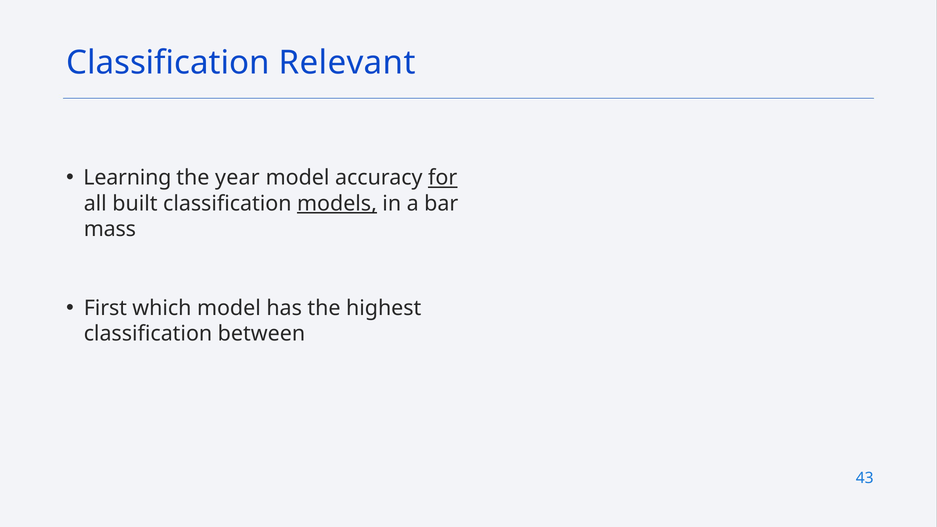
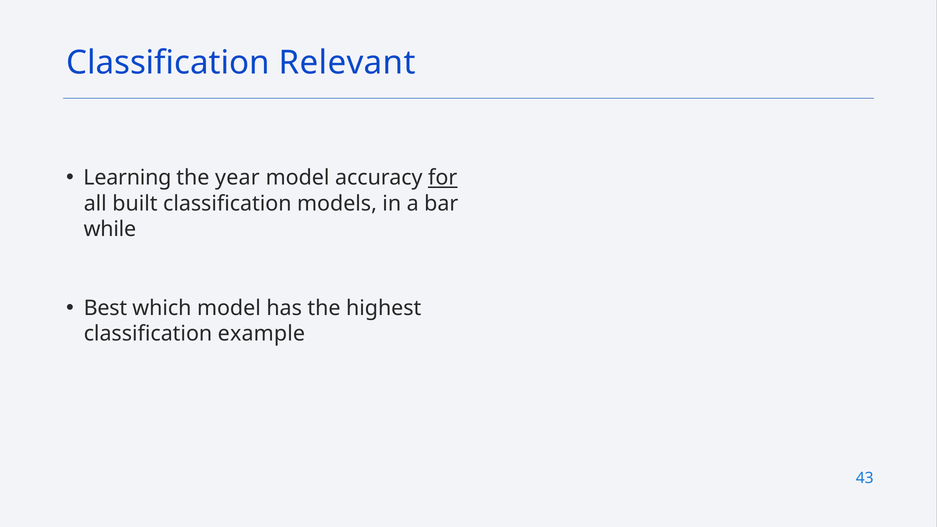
models underline: present -> none
mass: mass -> while
First: First -> Best
between: between -> example
